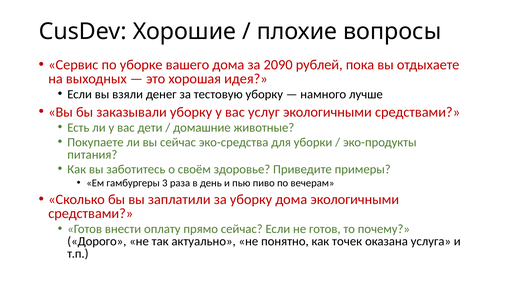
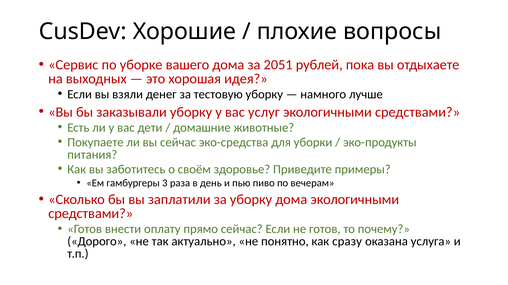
2090: 2090 -> 2051
точек: точек -> сразу
